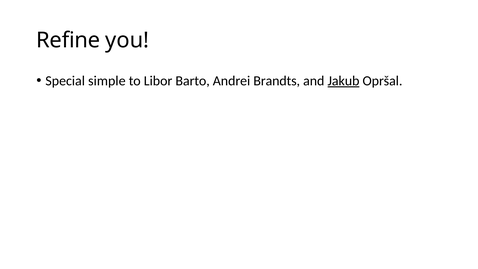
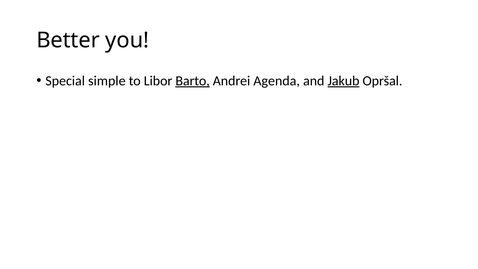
Refine: Refine -> Better
Barto underline: none -> present
Brandts: Brandts -> Agenda
